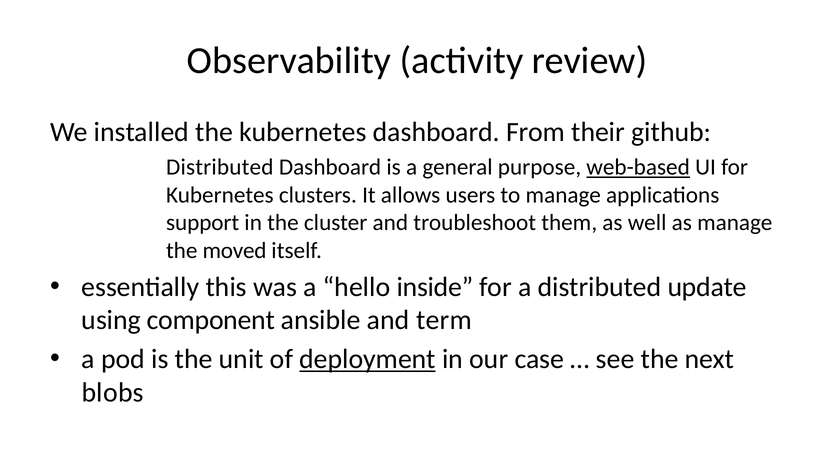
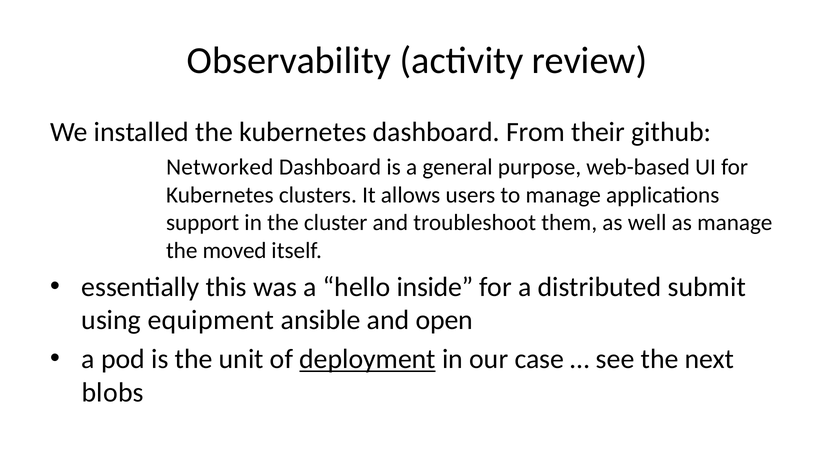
Distributed at (220, 167): Distributed -> Networked
web-based underline: present -> none
update: update -> submit
component: component -> equipment
term: term -> open
